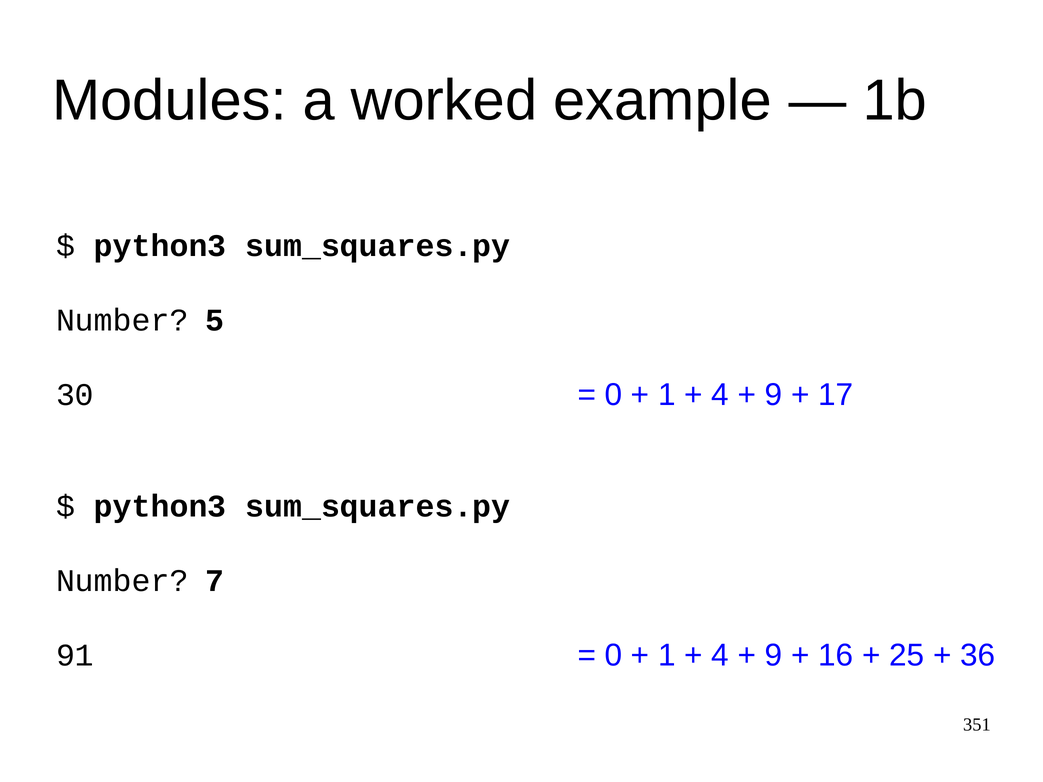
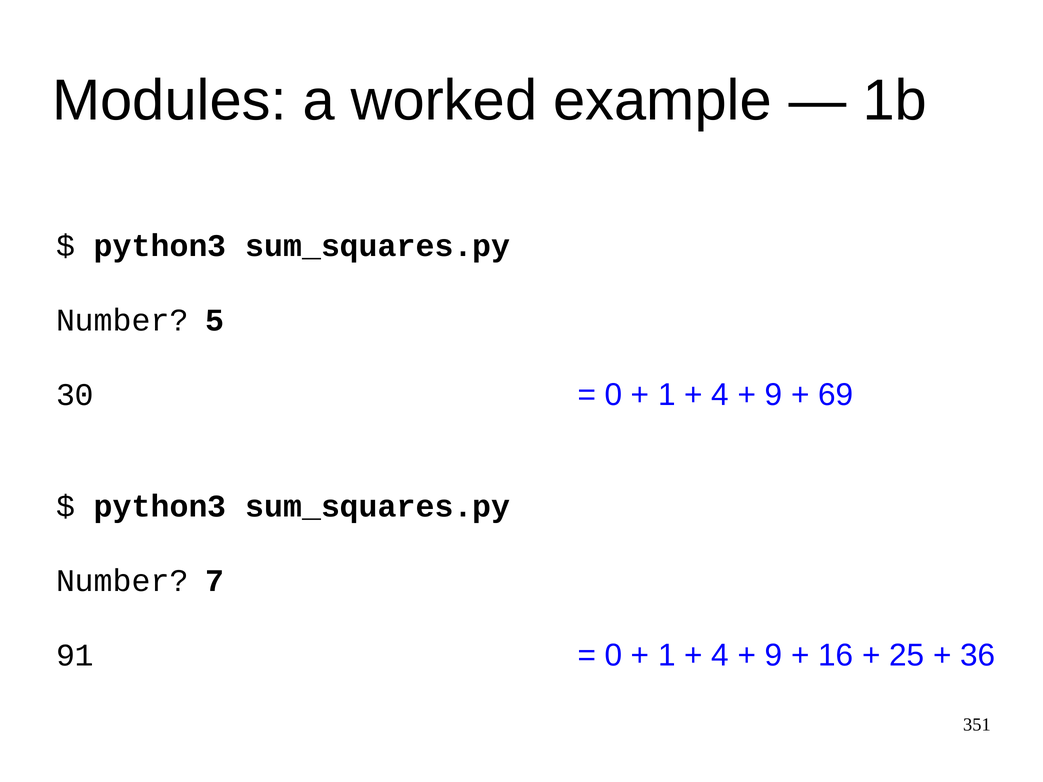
17: 17 -> 69
